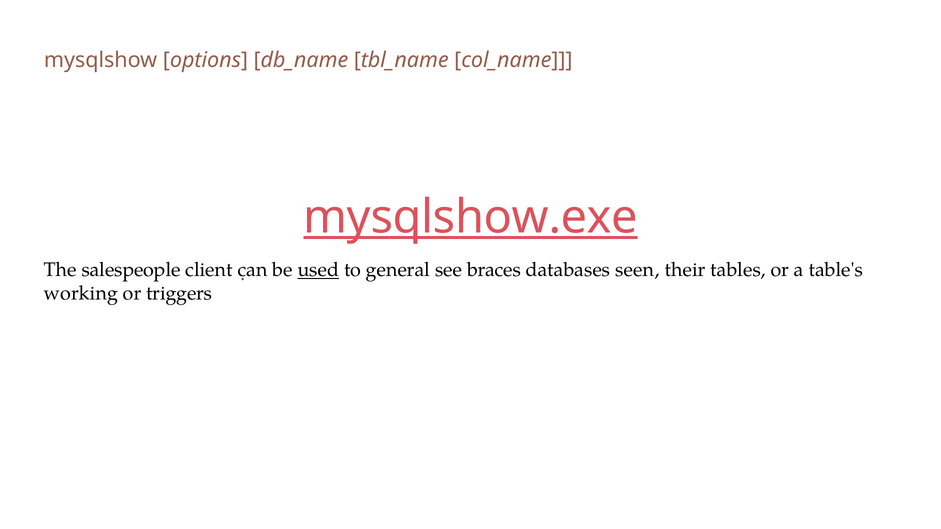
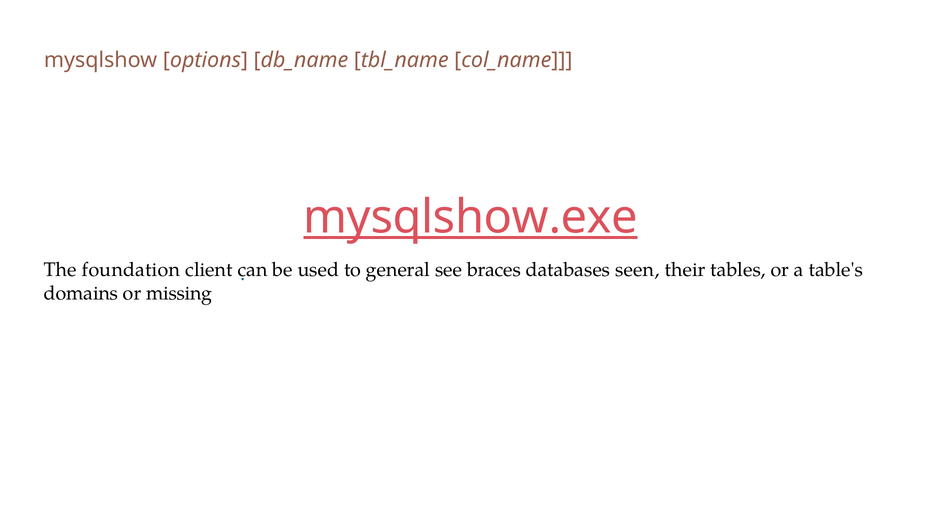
salespeople: salespeople -> foundation
used underline: present -> none
working: working -> domains
triggers: triggers -> missing
